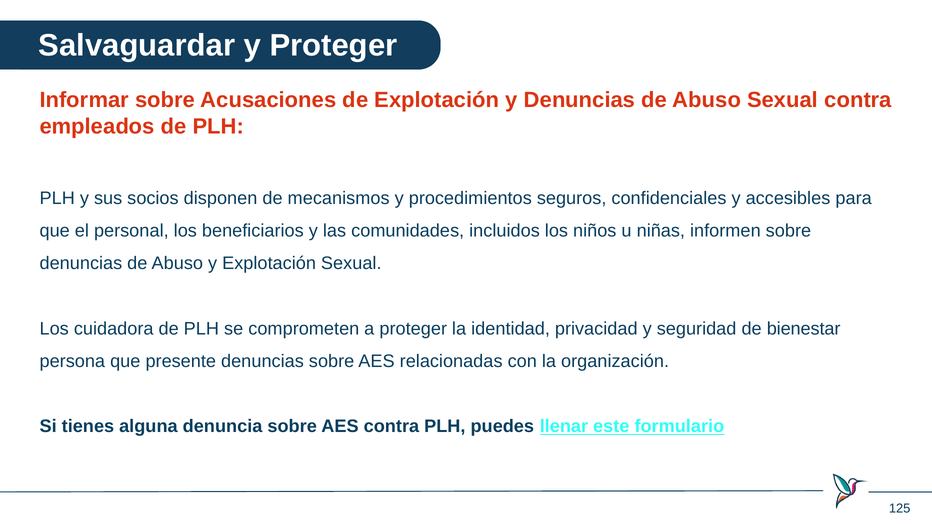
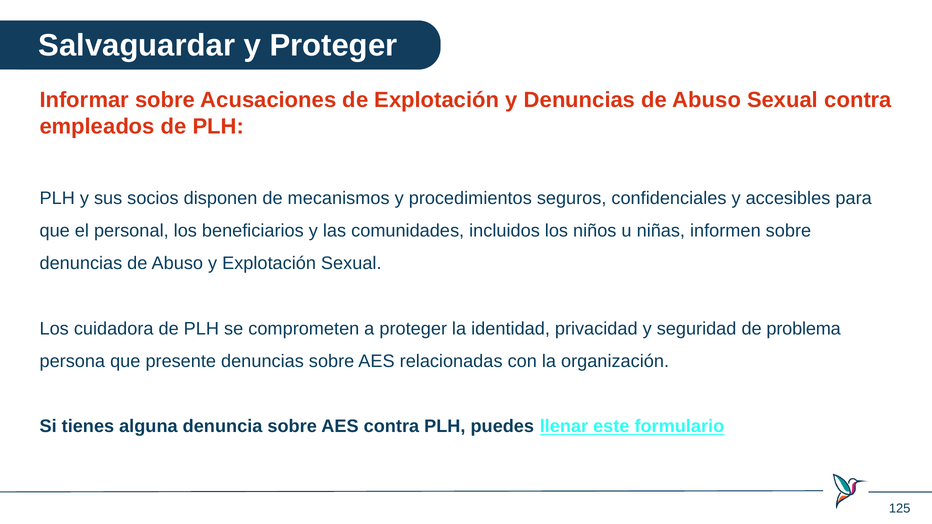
bienestar: bienestar -> problema
